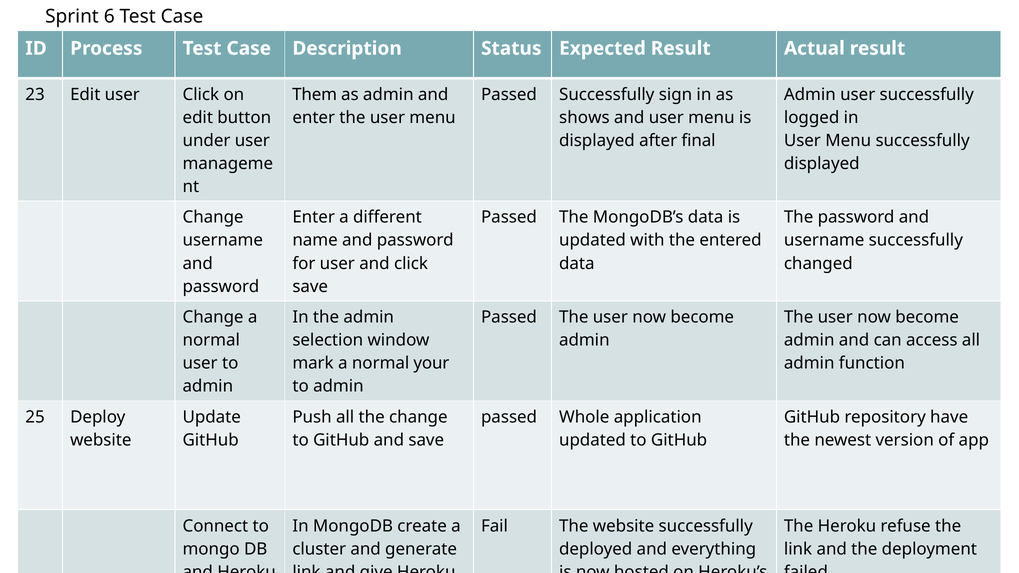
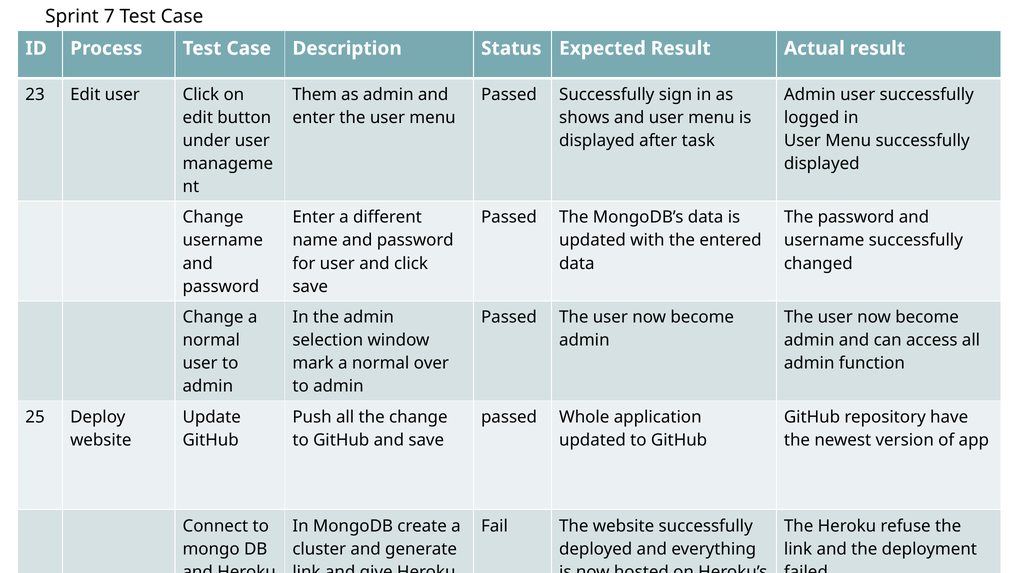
6: 6 -> 7
final: final -> task
your: your -> over
